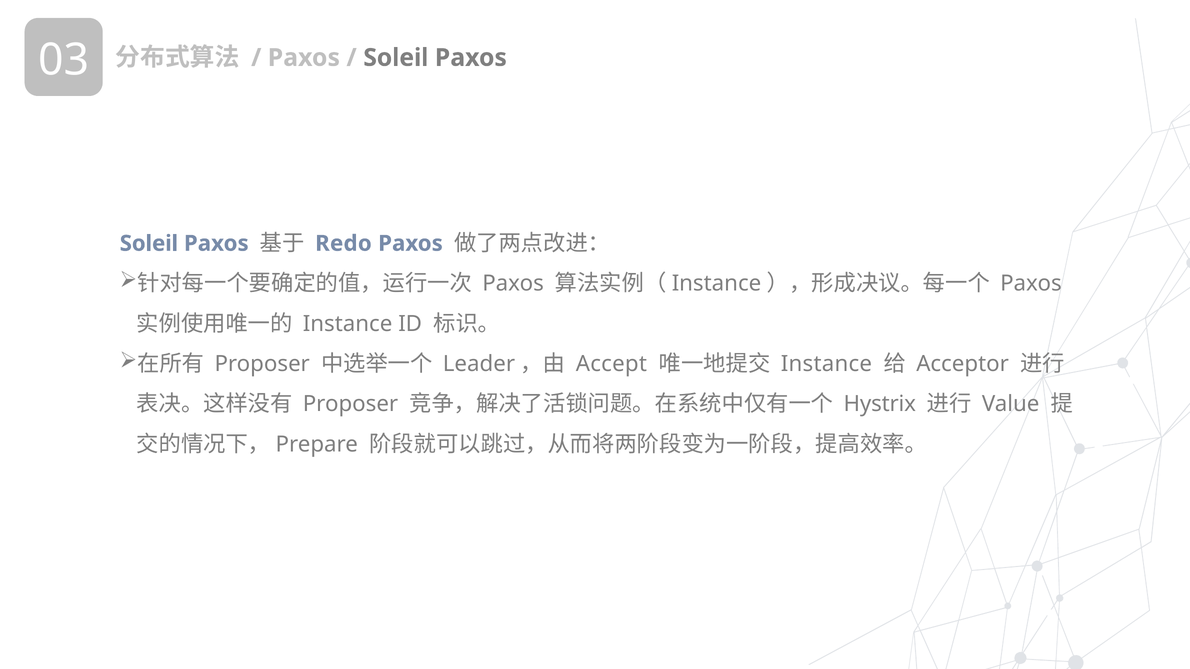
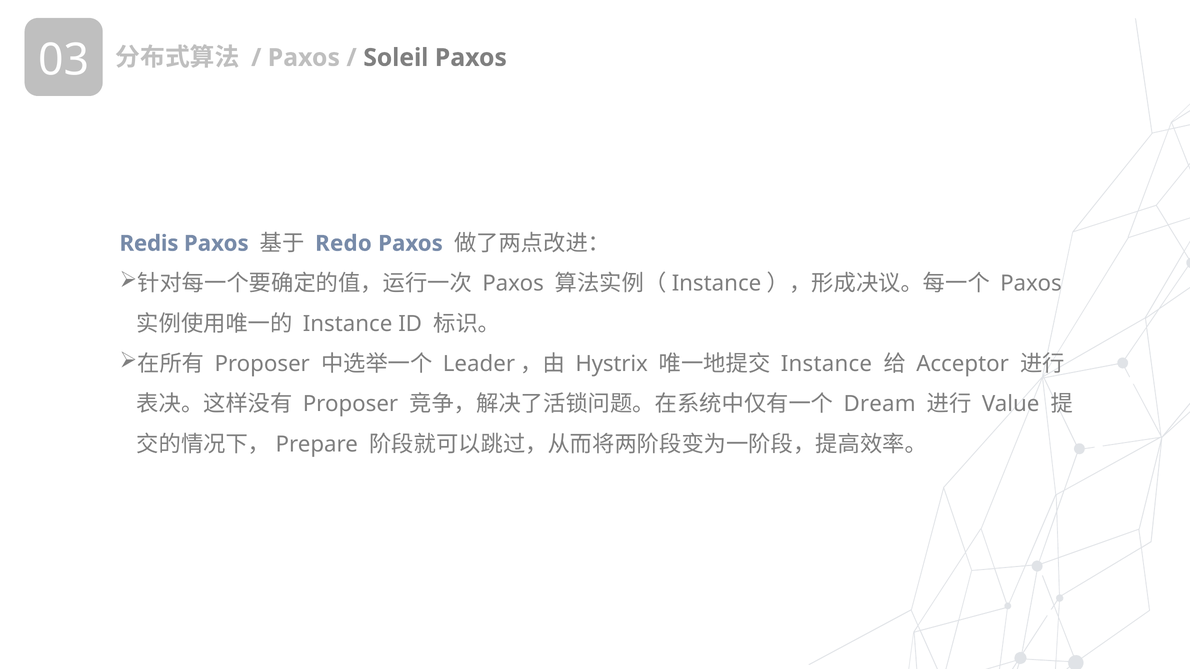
Soleil at (149, 244): Soleil -> Redis
Accept: Accept -> Hystrix
Hystrix: Hystrix -> Dream
